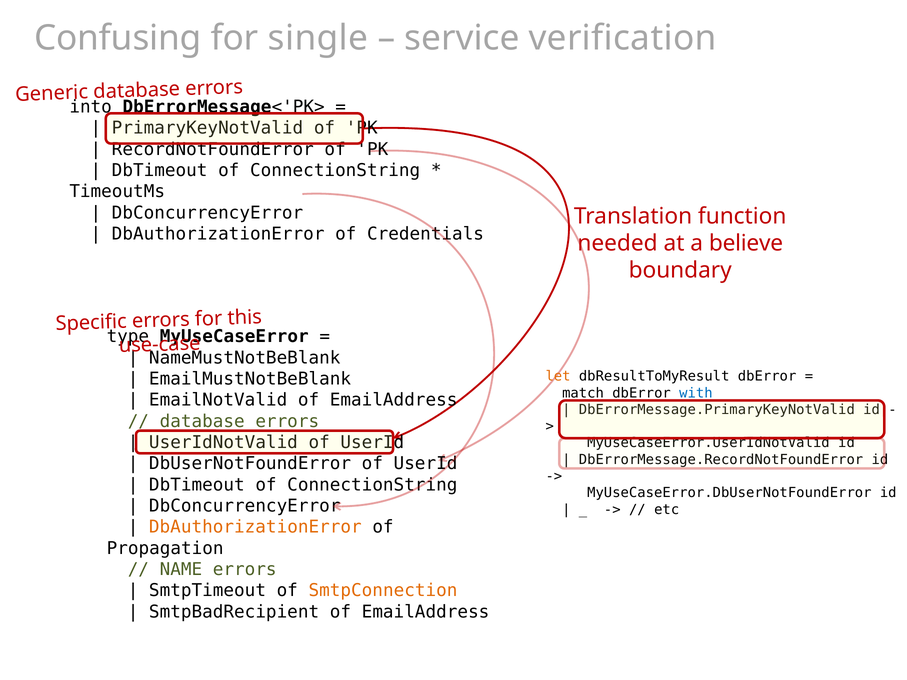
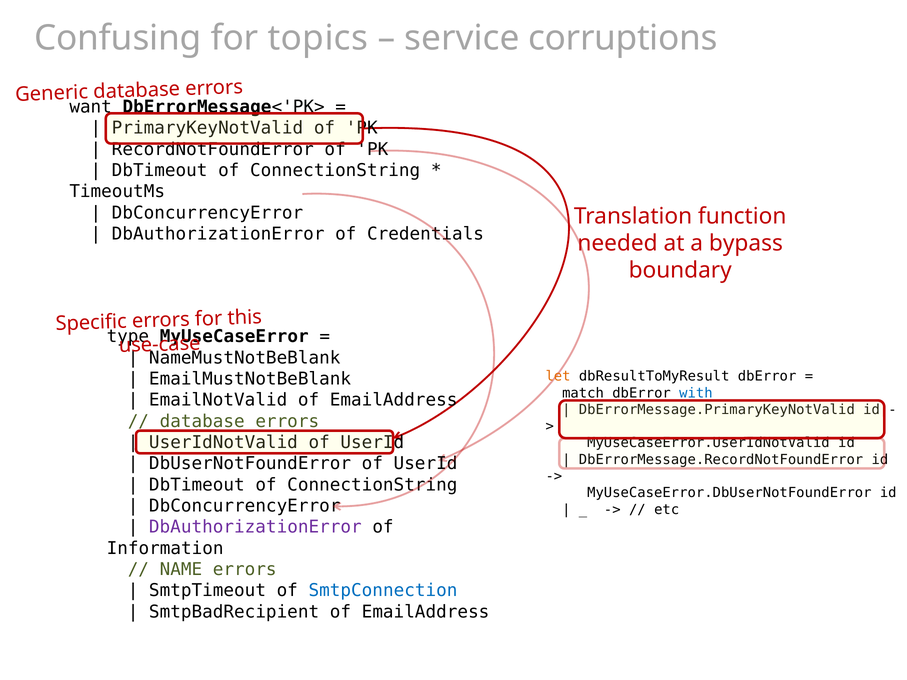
single: single -> topics
verification: verification -> corruptions
into: into -> want
believe: believe -> bypass
DbAuthorizationError at (255, 527) colour: orange -> purple
Propagation: Propagation -> Information
SmtpConnection colour: orange -> blue
